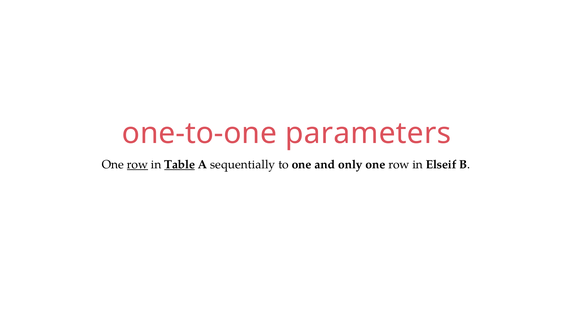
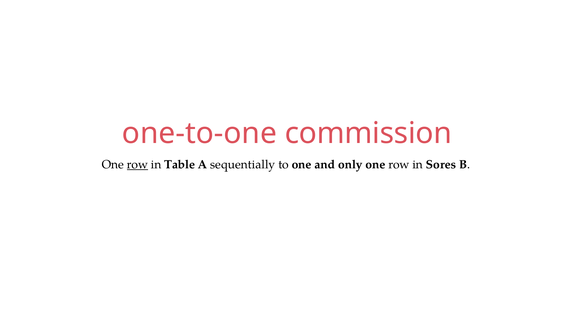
parameters: parameters -> commission
Table underline: present -> none
Elseif: Elseif -> Sores
